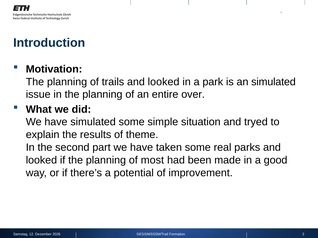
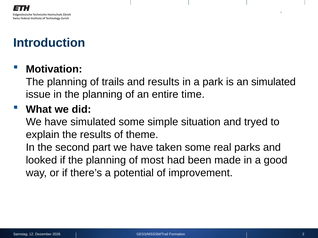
trails and looked: looked -> results
over: over -> time
